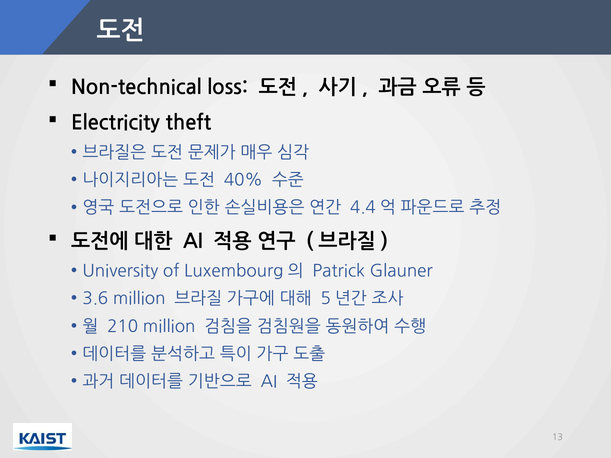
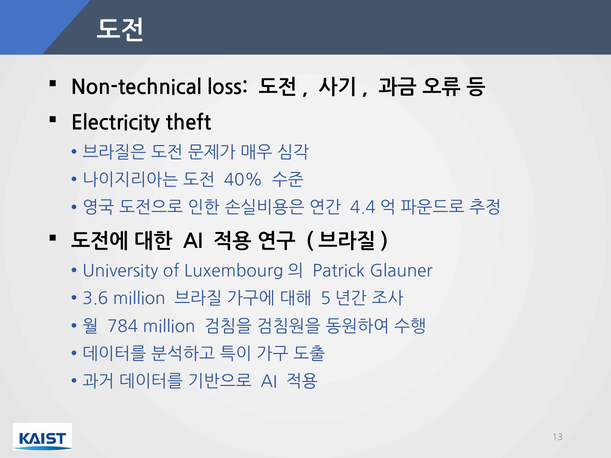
210: 210 -> 784
